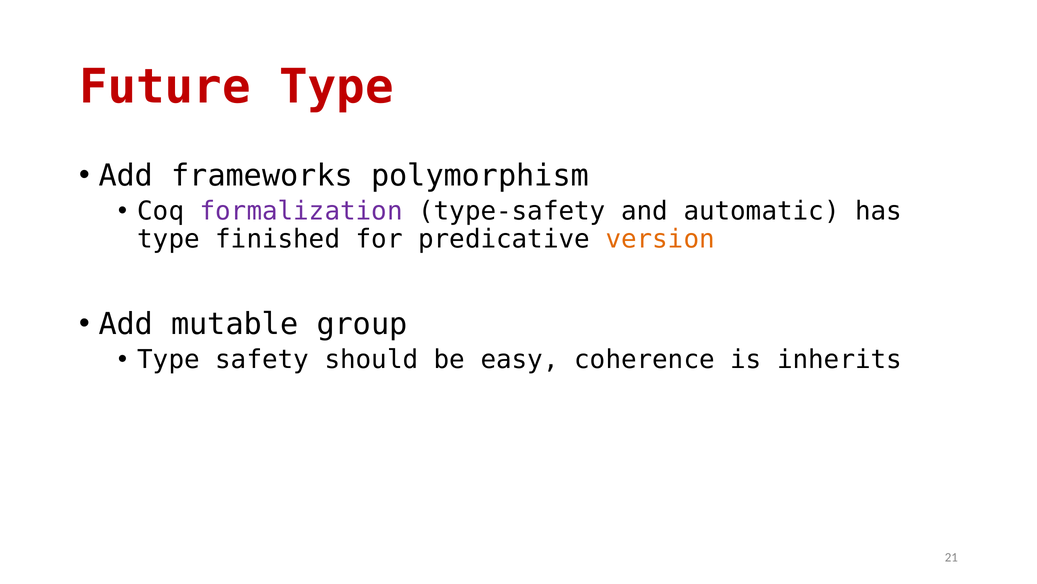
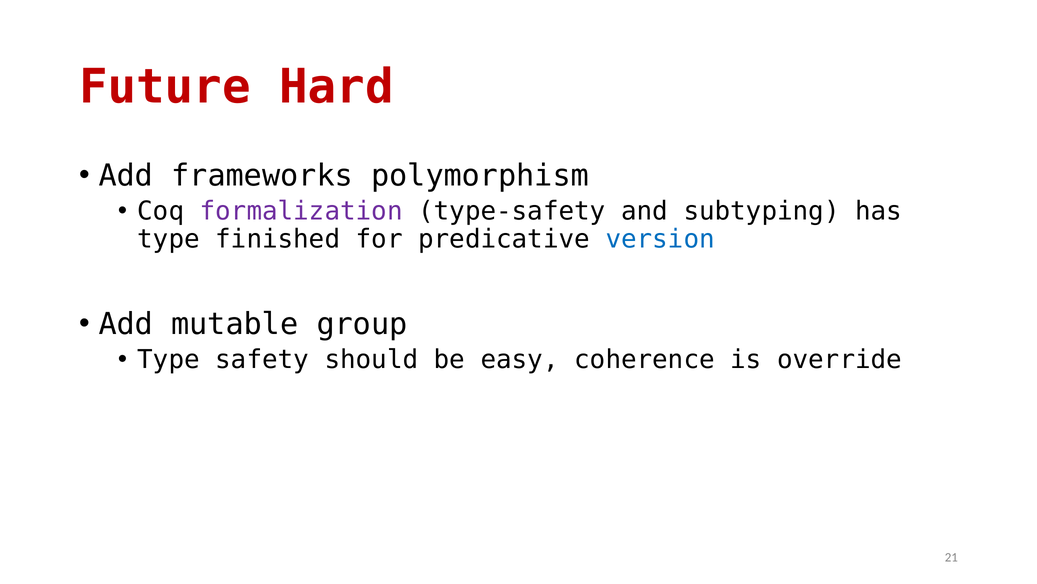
Future Type: Type -> Hard
automatic: automatic -> subtyping
version colour: orange -> blue
inherits: inherits -> override
